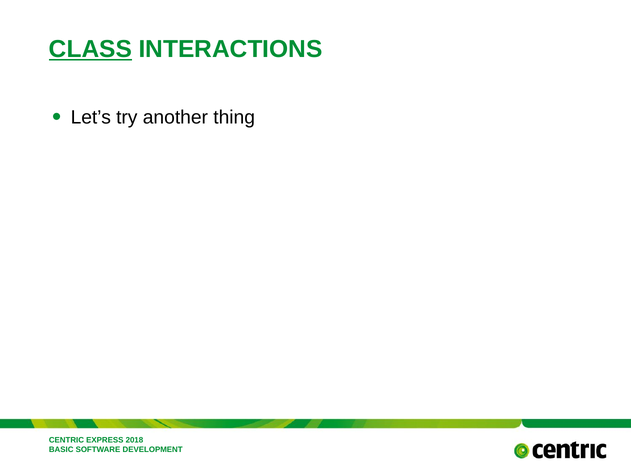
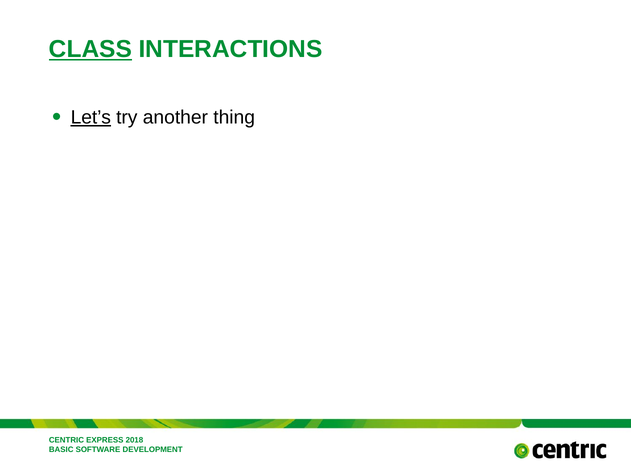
Let’s underline: none -> present
